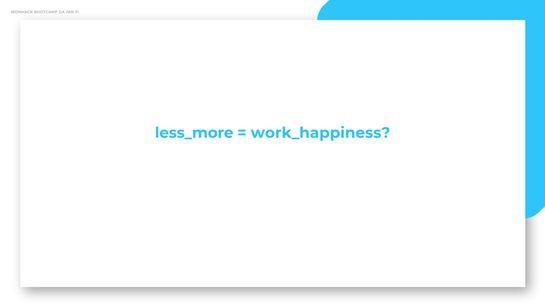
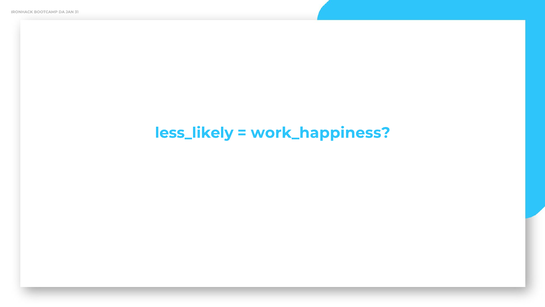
less_more: less_more -> less_likely
